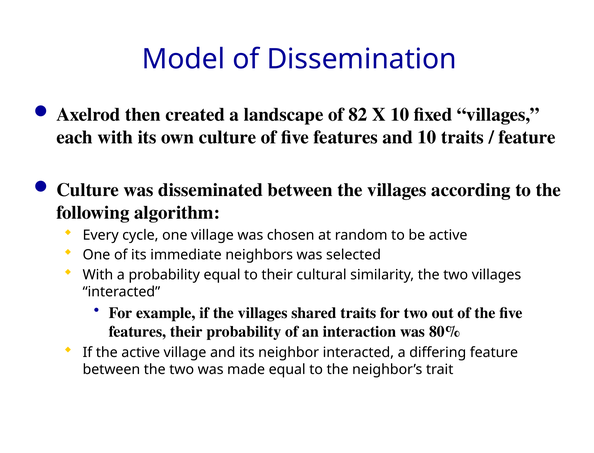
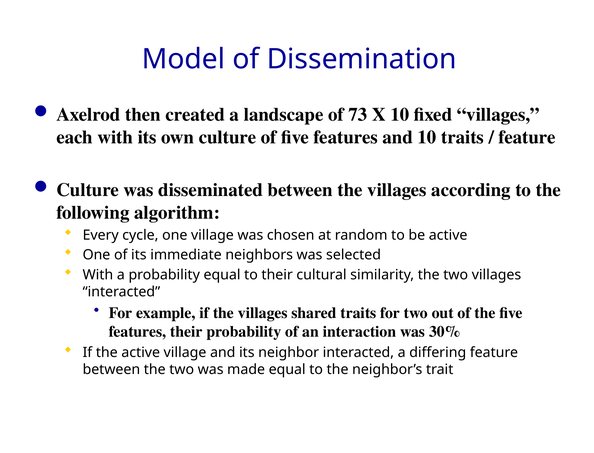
82: 82 -> 73
80%: 80% -> 30%
